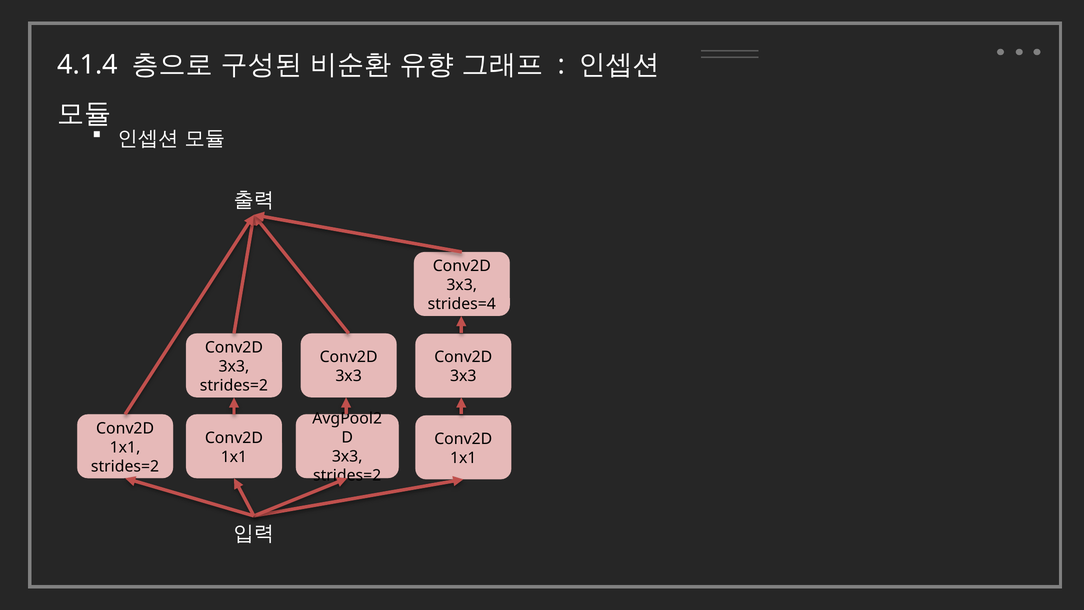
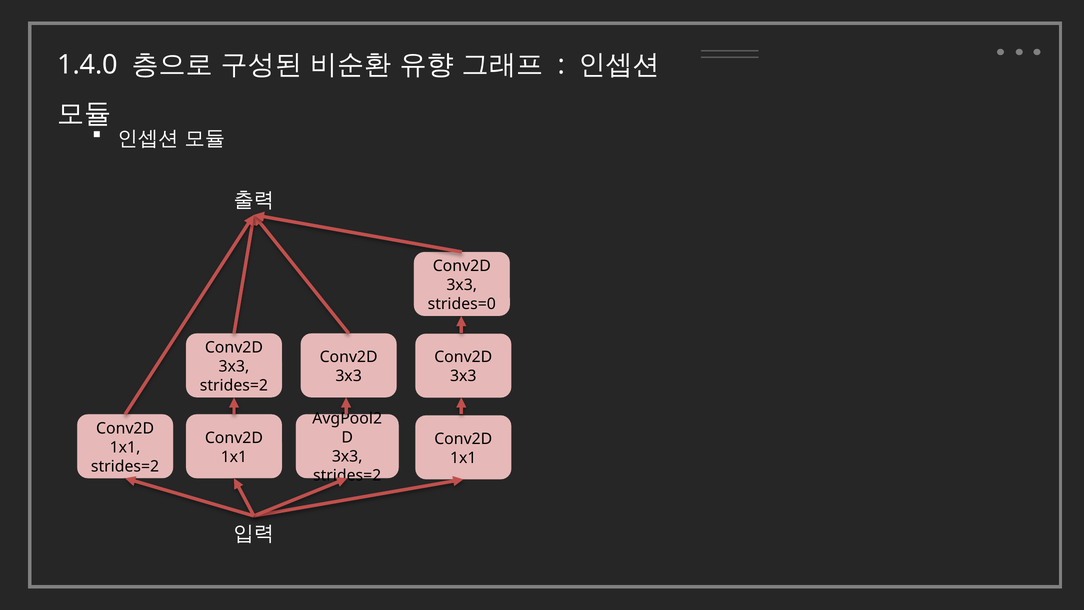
4.1.4: 4.1.4 -> 1.4.0
strides=4: strides=4 -> strides=0
